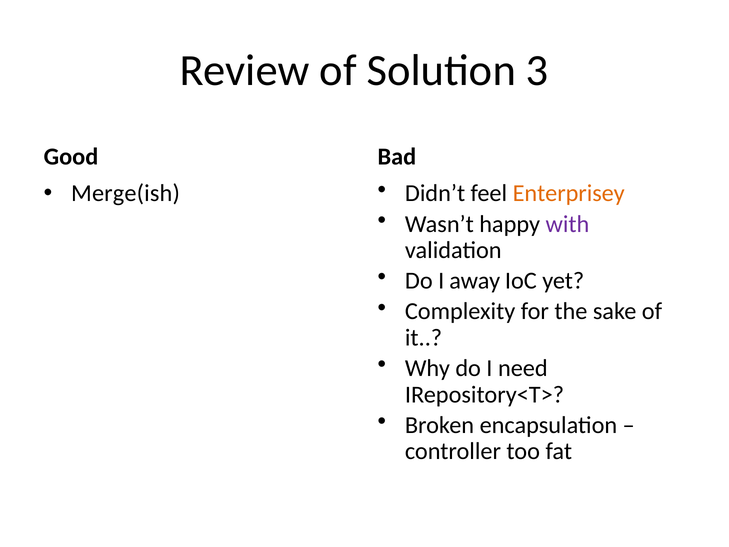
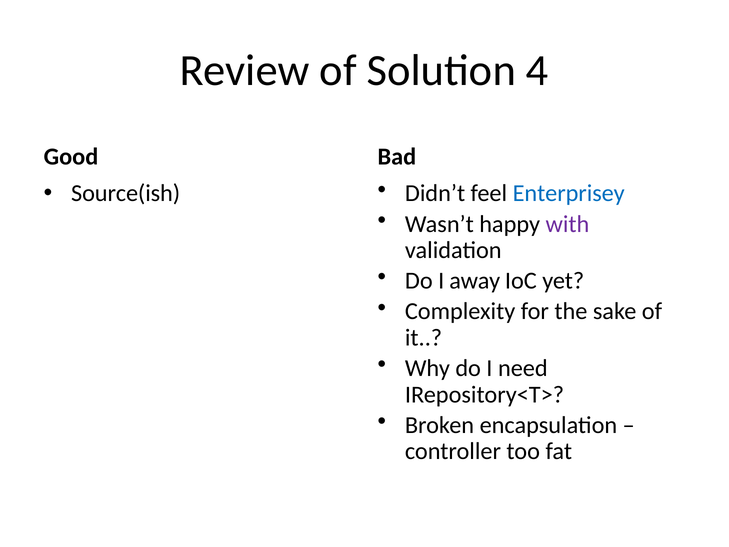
3: 3 -> 4
Enterprisey colour: orange -> blue
Merge(ish: Merge(ish -> Source(ish
